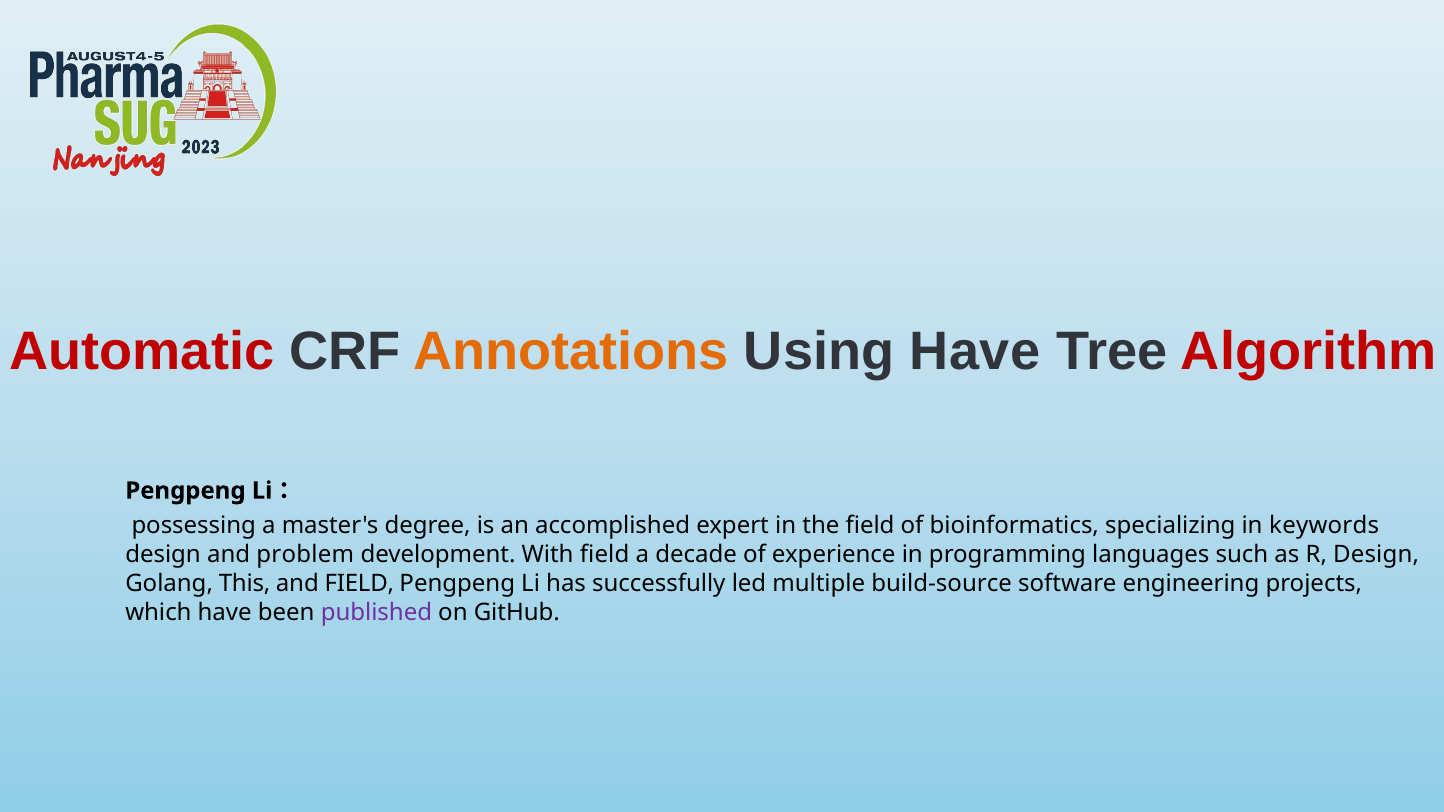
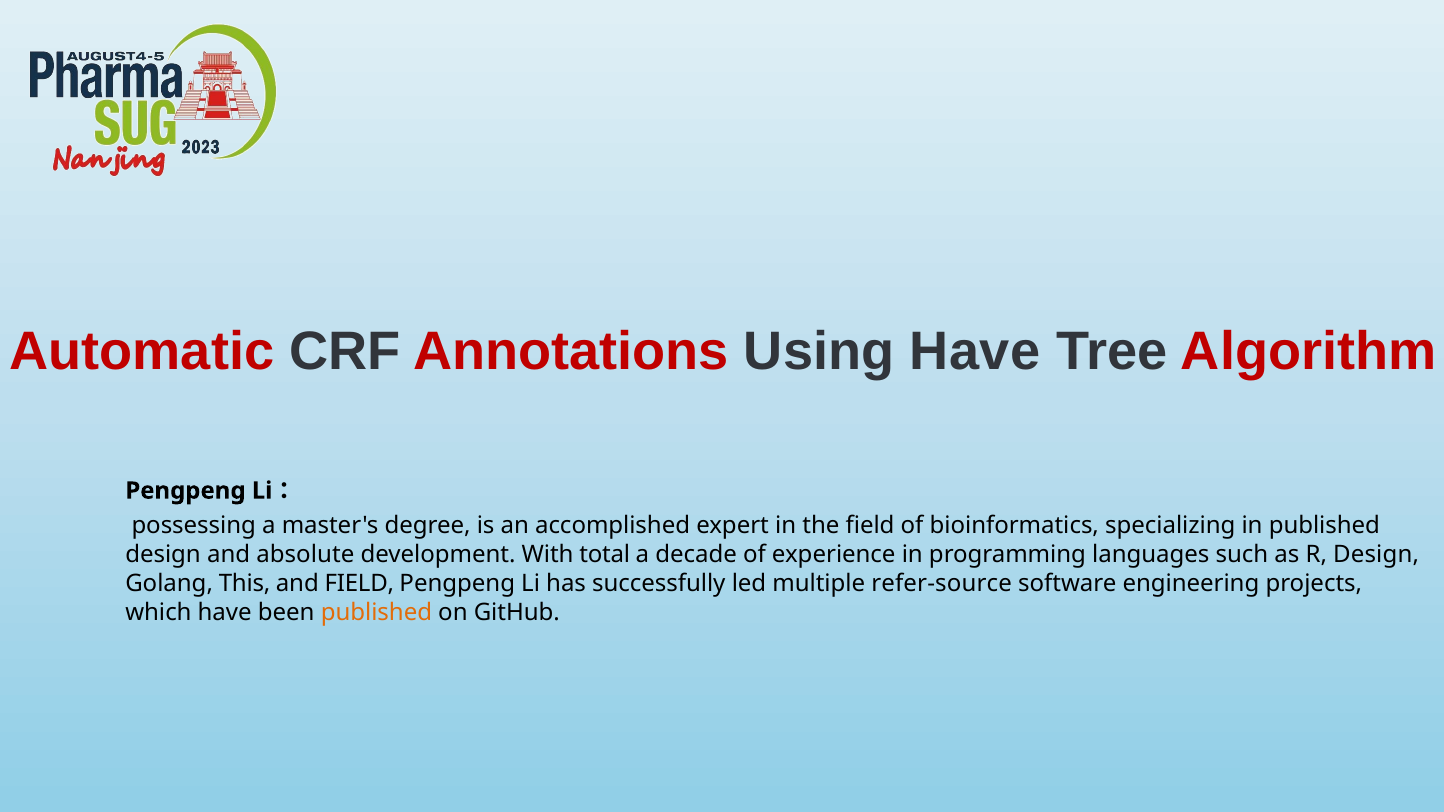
Annotations colour: orange -> red
in keywords: keywords -> published
problem: problem -> absolute
With field: field -> total
build-source: build-source -> refer-source
published at (376, 612) colour: purple -> orange
